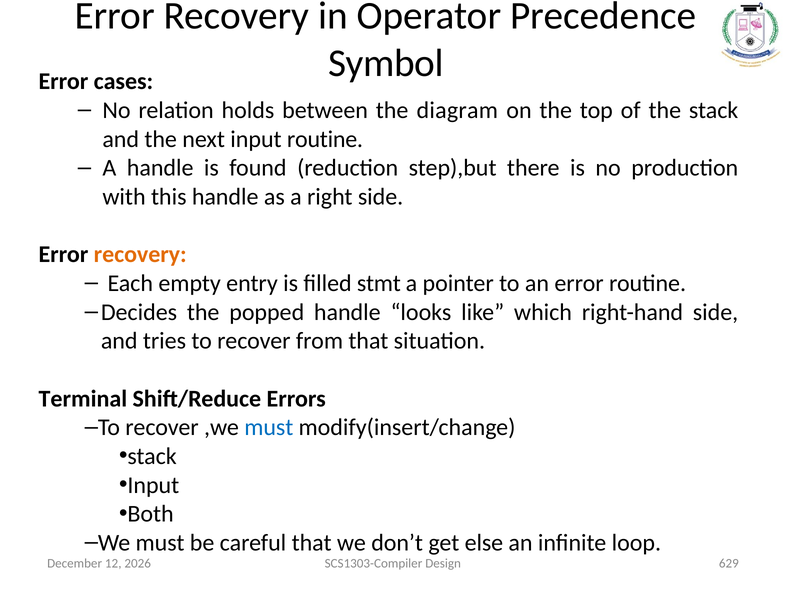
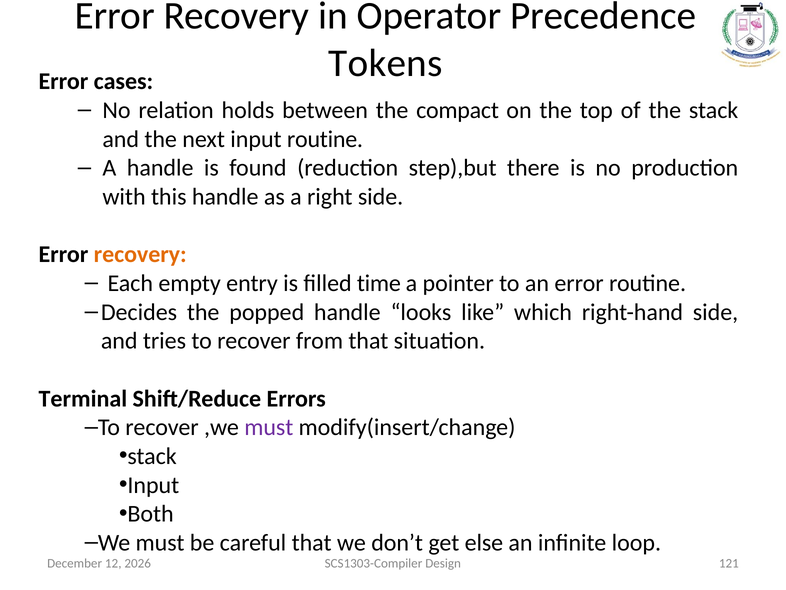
Symbol: Symbol -> Tokens
diagram: diagram -> compact
stmt: stmt -> time
must at (269, 427) colour: blue -> purple
629: 629 -> 121
